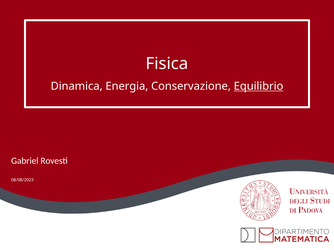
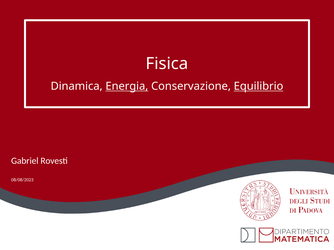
Energia underline: none -> present
